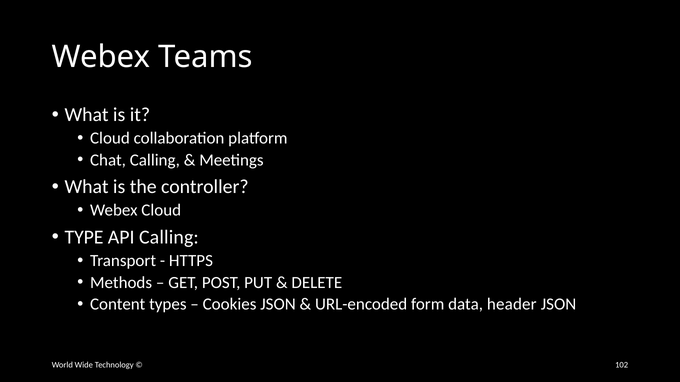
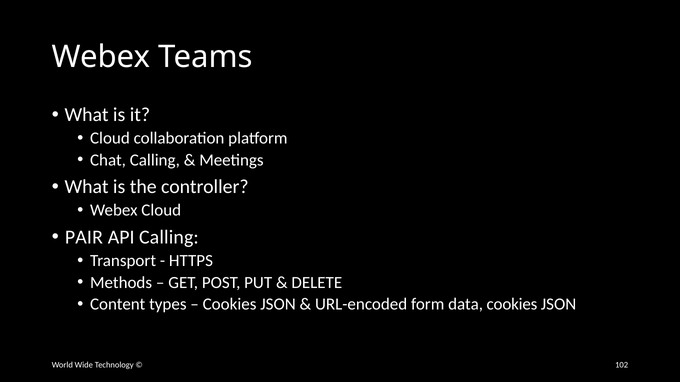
TYPE: TYPE -> PAIR
data header: header -> cookies
